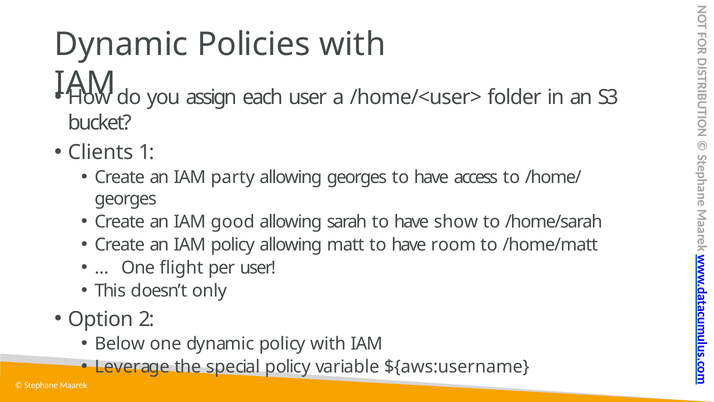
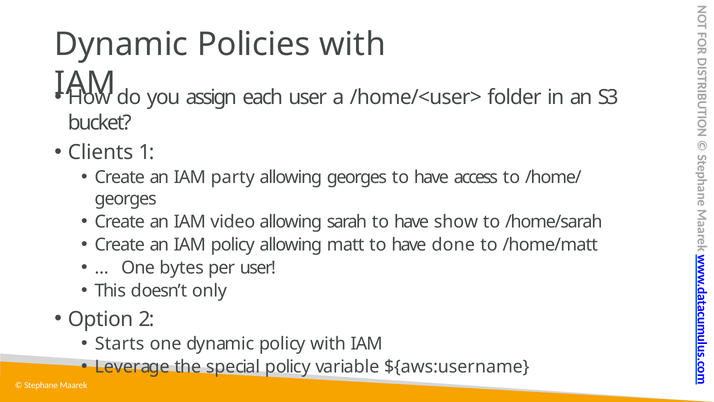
good: good -> video
room: room -> done
flight: flight -> bytes
Below: Below -> Starts
